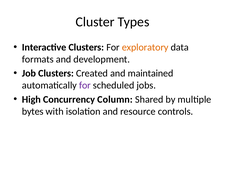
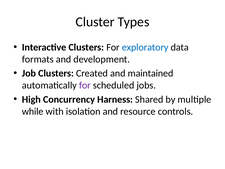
exploratory colour: orange -> blue
Column: Column -> Harness
bytes: bytes -> while
